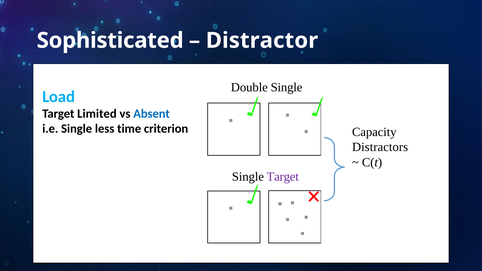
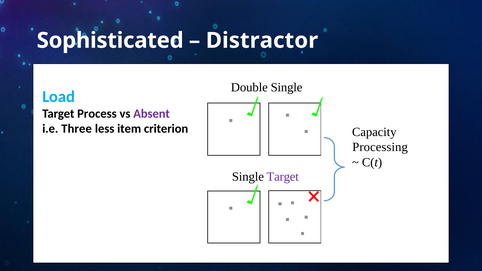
Limited: Limited -> Process
Absent colour: blue -> purple
i.e Single: Single -> Three
time: time -> item
Distractors: Distractors -> Processing
